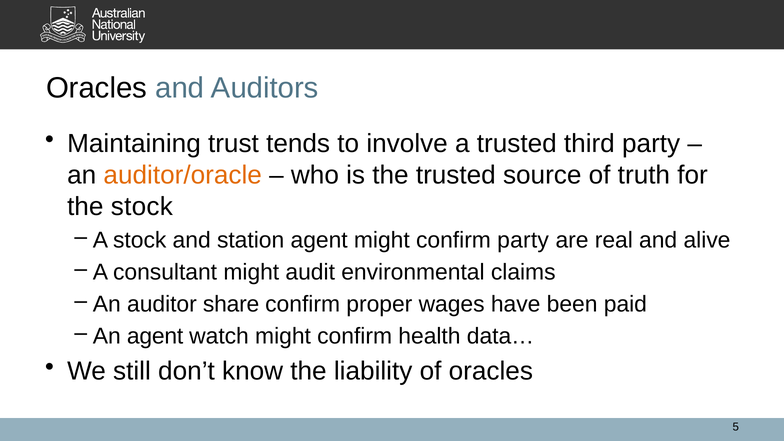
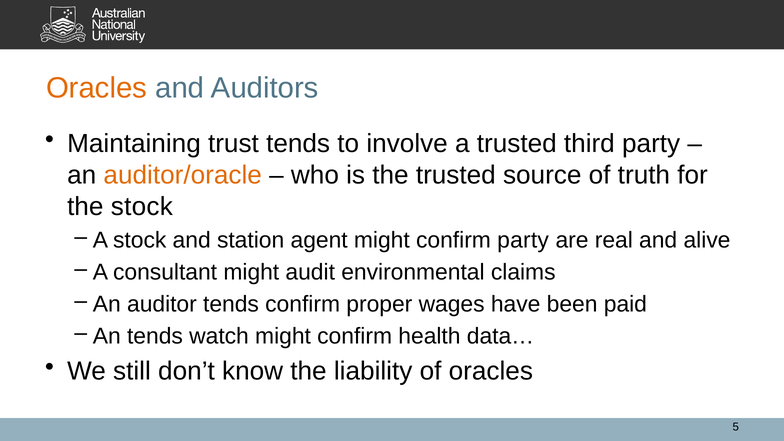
Oracles at (97, 88) colour: black -> orange
auditor share: share -> tends
An agent: agent -> tends
